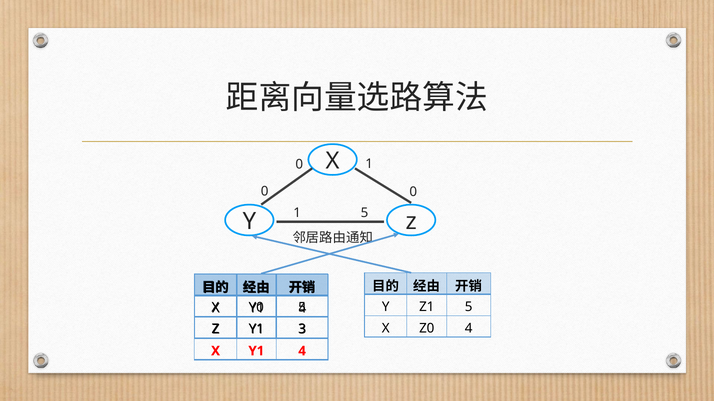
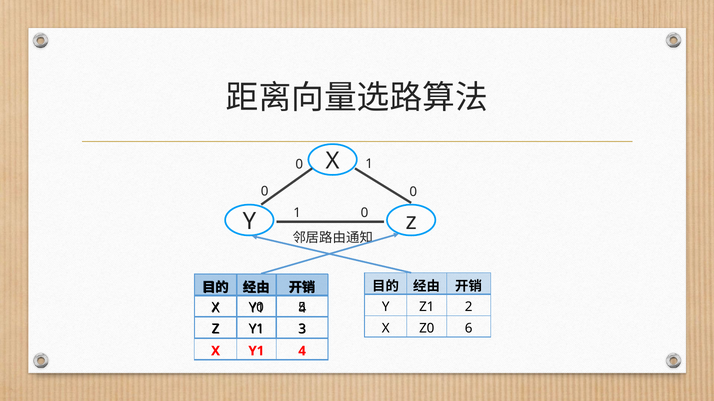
1 5: 5 -> 0
Z1 5: 5 -> 2
Z0 4: 4 -> 6
